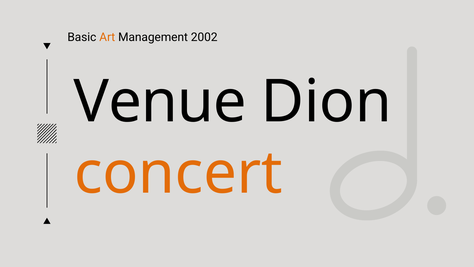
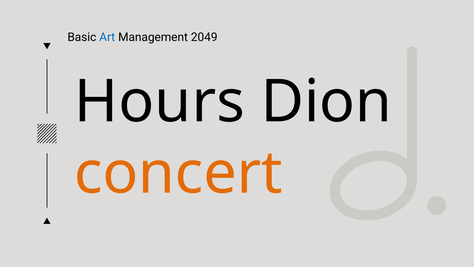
Art colour: orange -> blue
2002: 2002 -> 2049
Venue: Venue -> Hours
